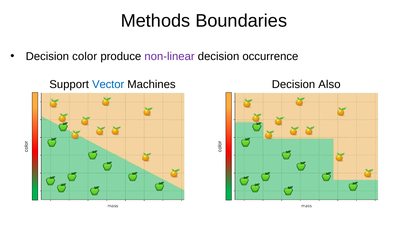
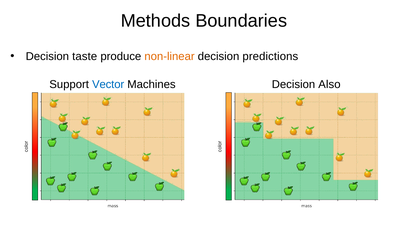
color: color -> taste
non-linear colour: purple -> orange
occurrence: occurrence -> predictions
